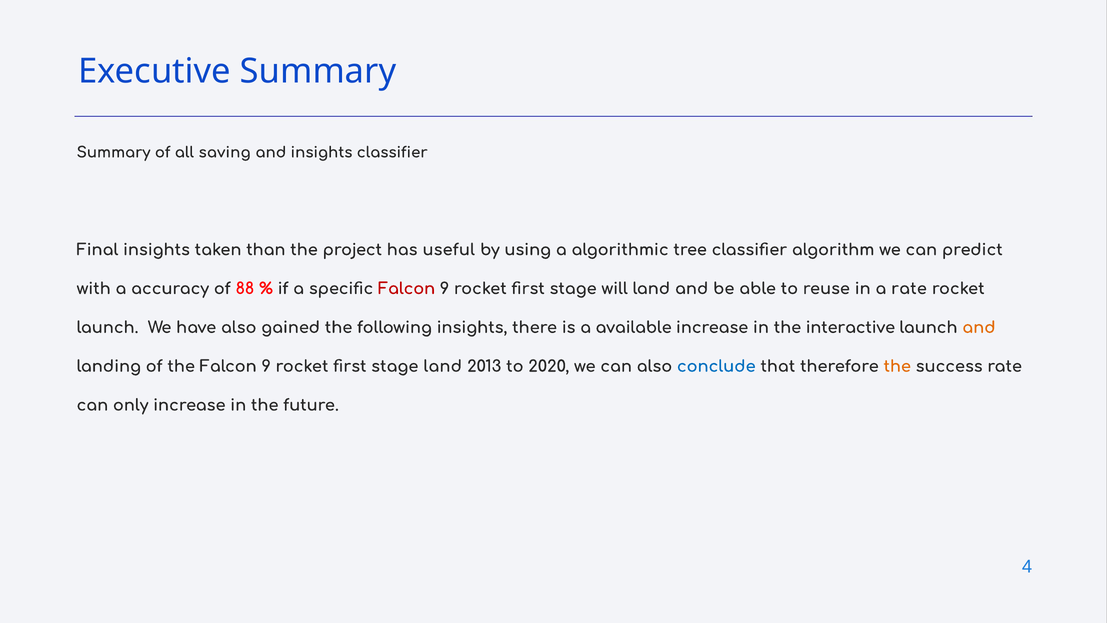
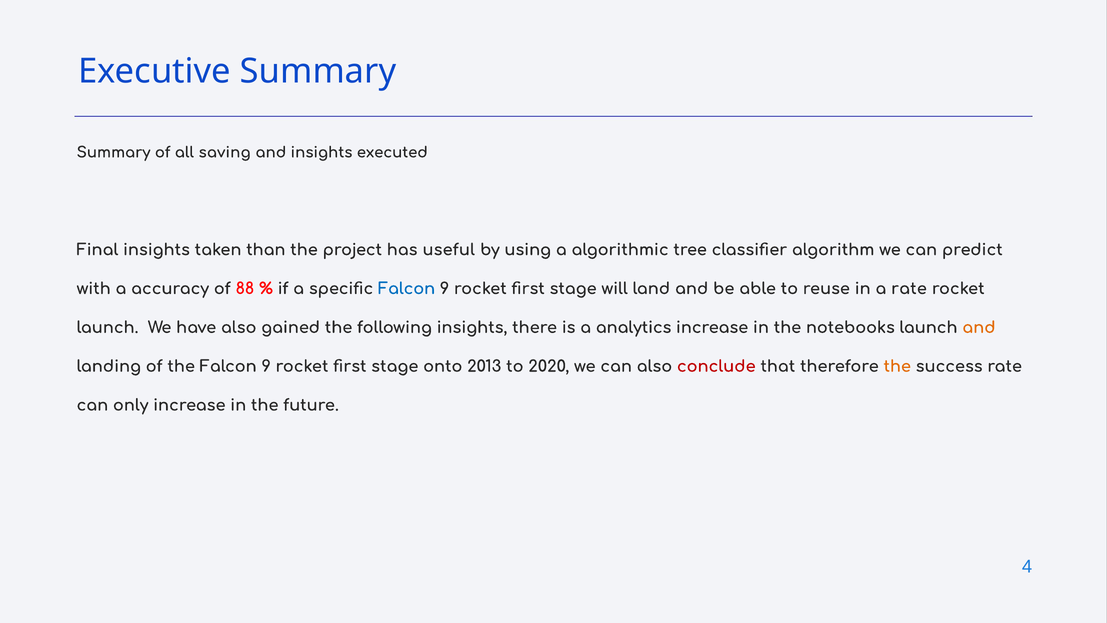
insights classifier: classifier -> executed
Falcon at (407, 289) colour: red -> blue
available: available -> analytics
interactive: interactive -> notebooks
stage land: land -> onto
conclude colour: blue -> red
